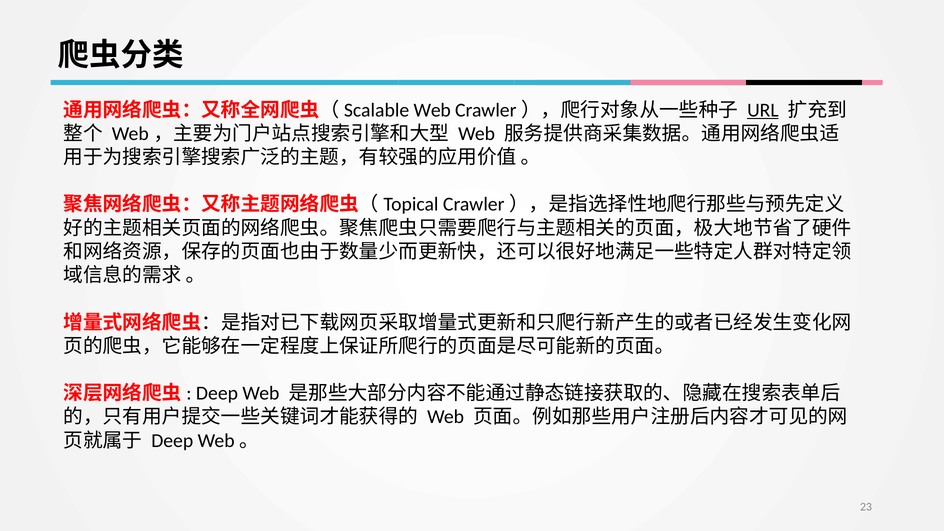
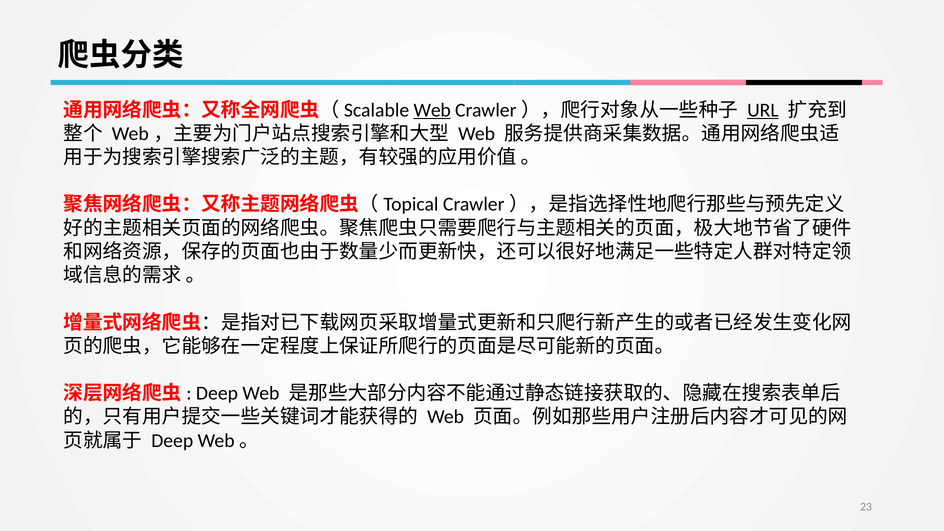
Web at (432, 110) underline: none -> present
